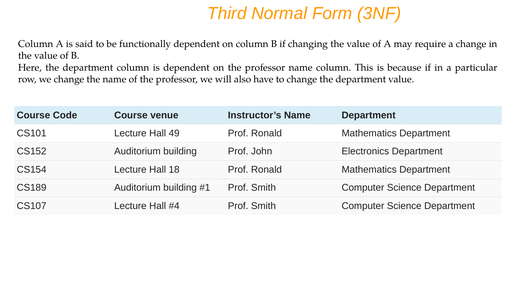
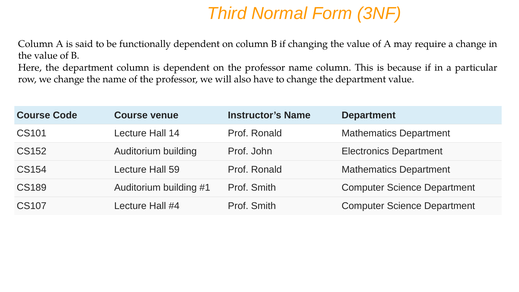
49: 49 -> 14
18: 18 -> 59
